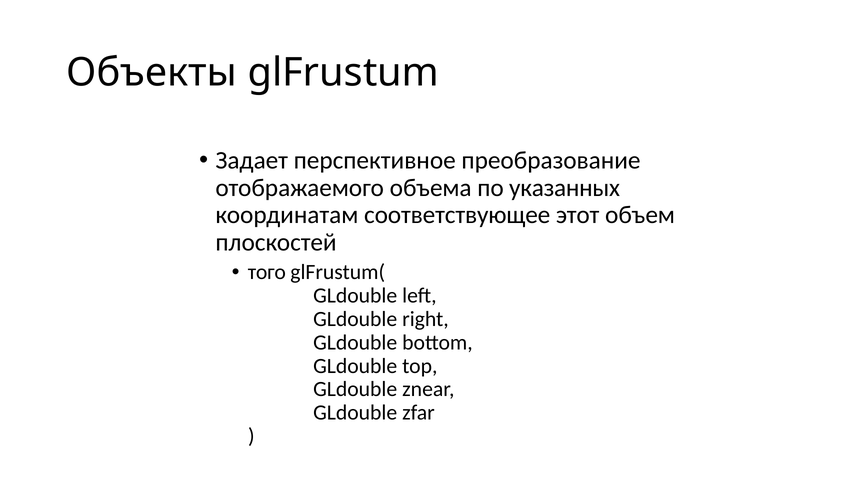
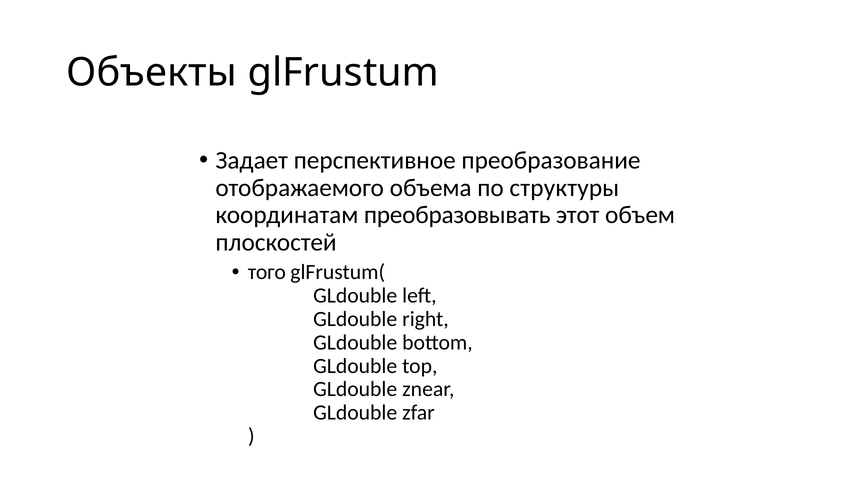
указанных: указанных -> структуры
соответствующее: соответствующее -> преобразовывать
